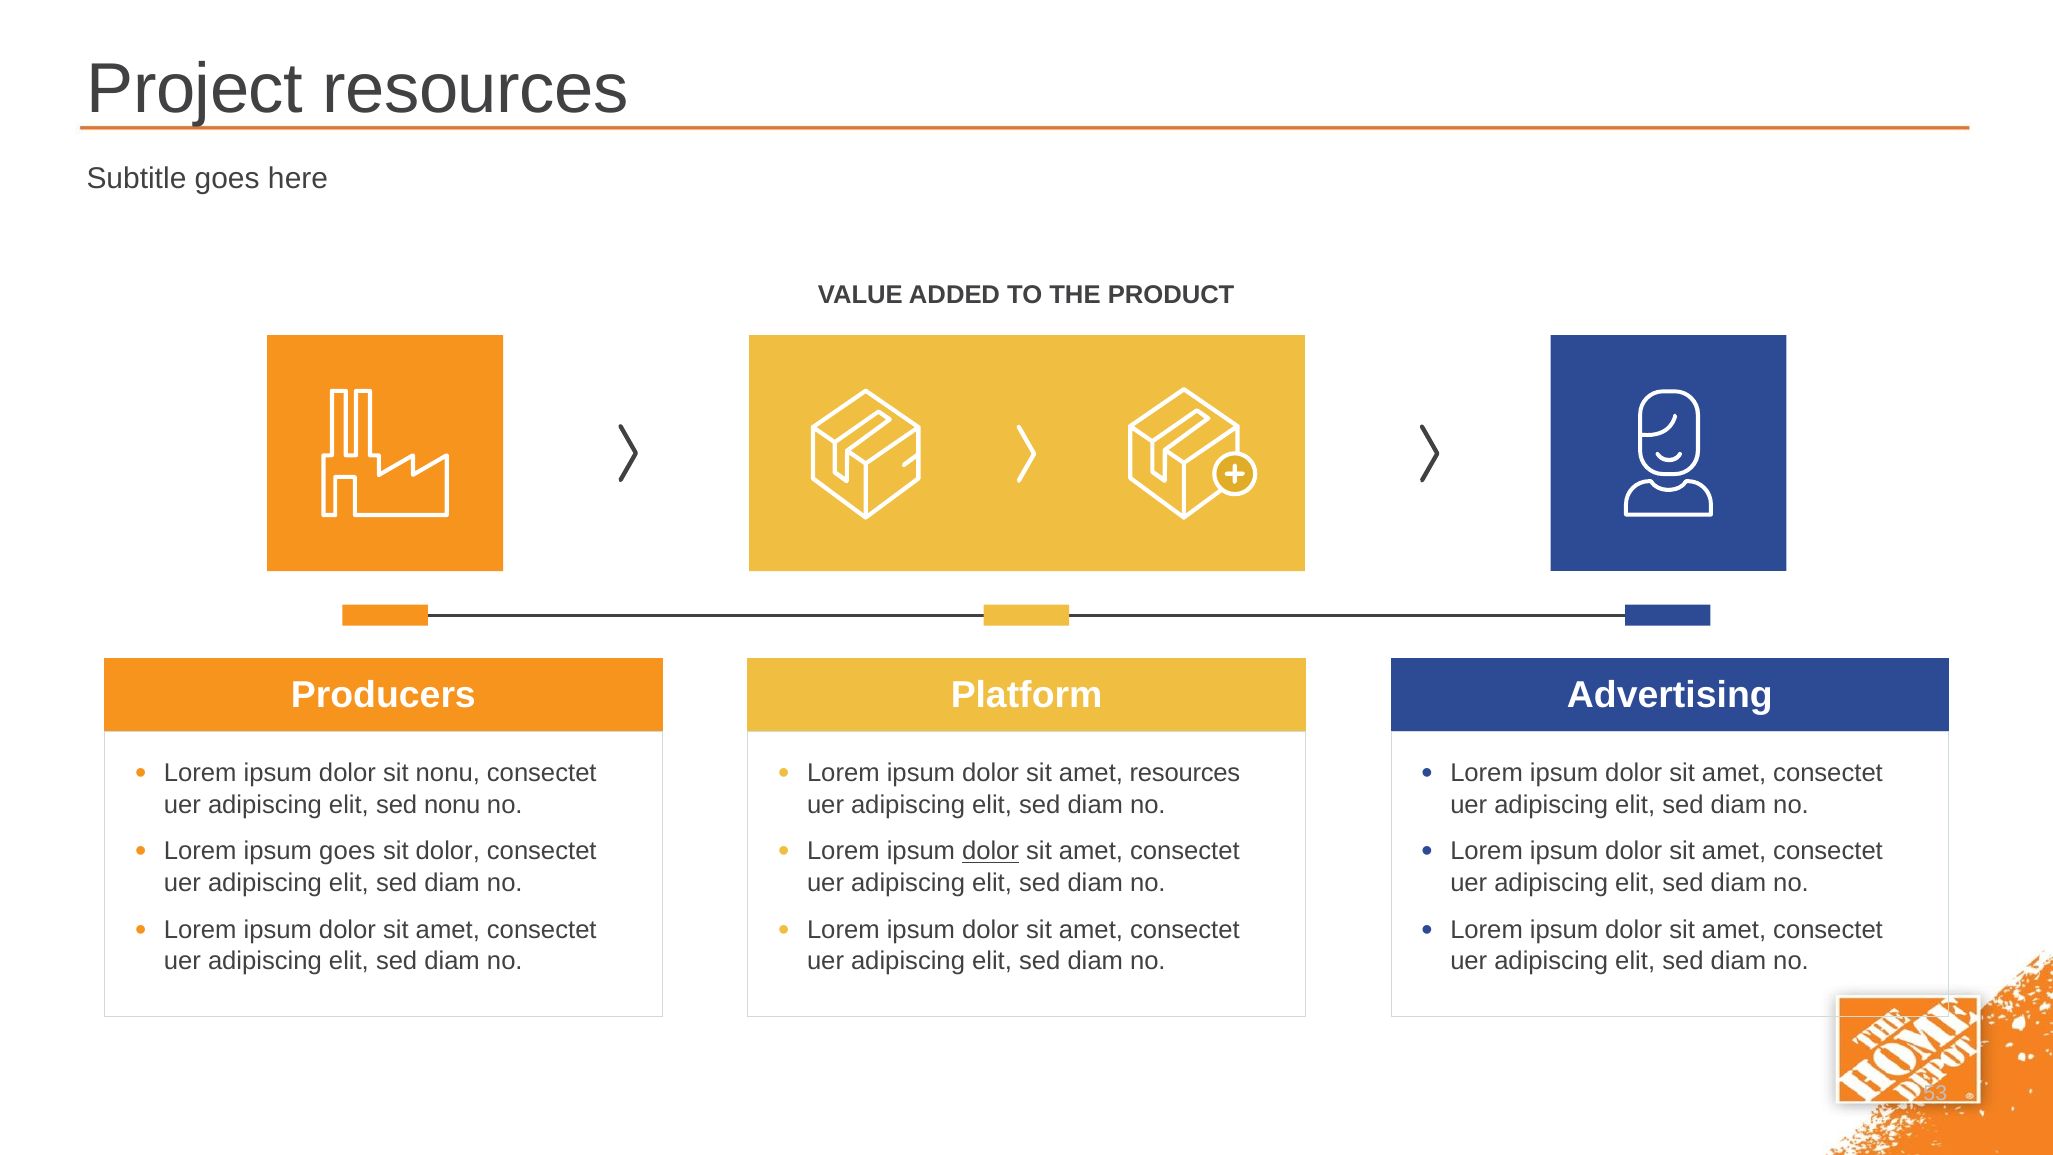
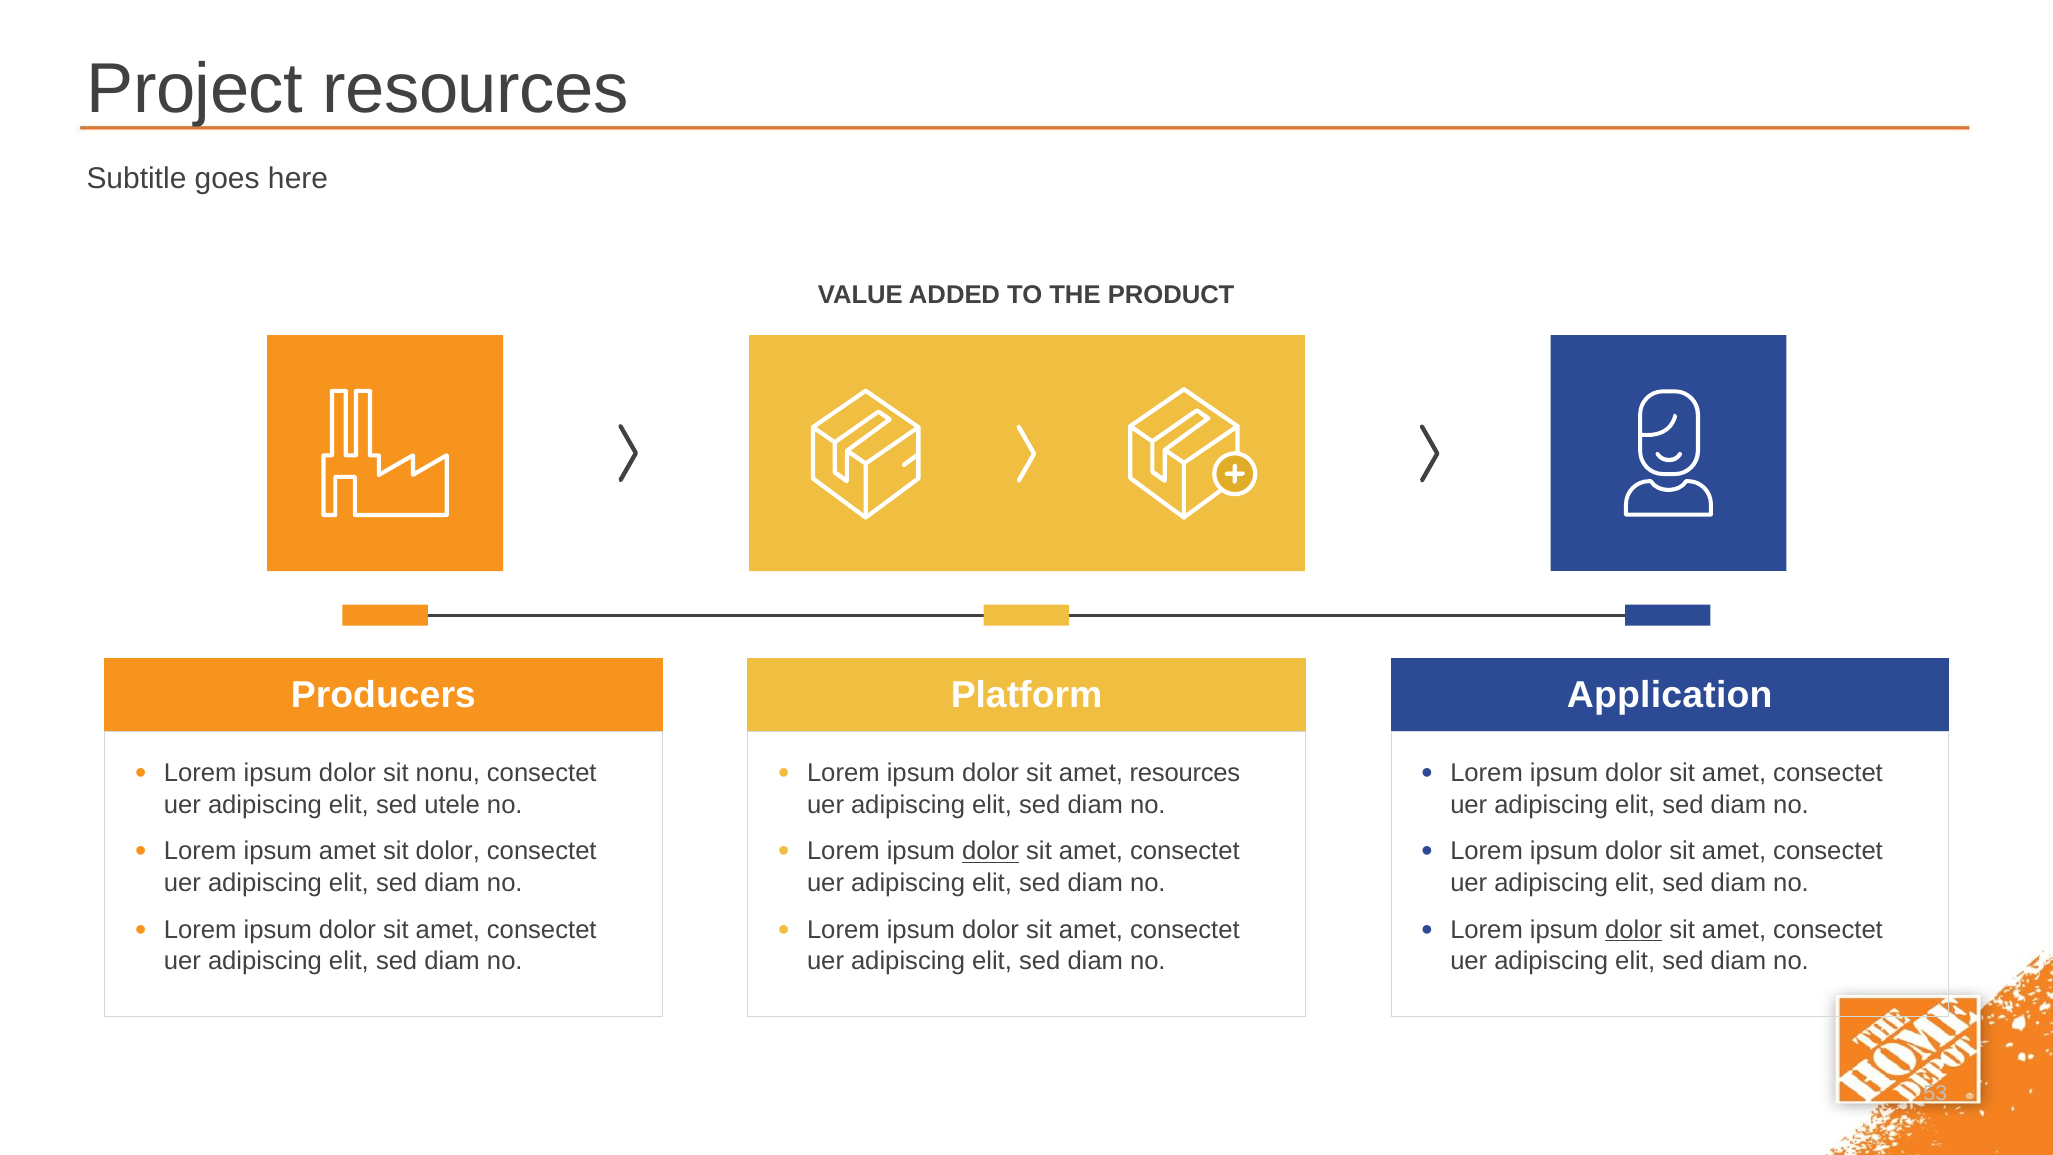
Advertising: Advertising -> Application
sed nonu: nonu -> utele
ipsum goes: goes -> amet
dolor at (1634, 930) underline: none -> present
